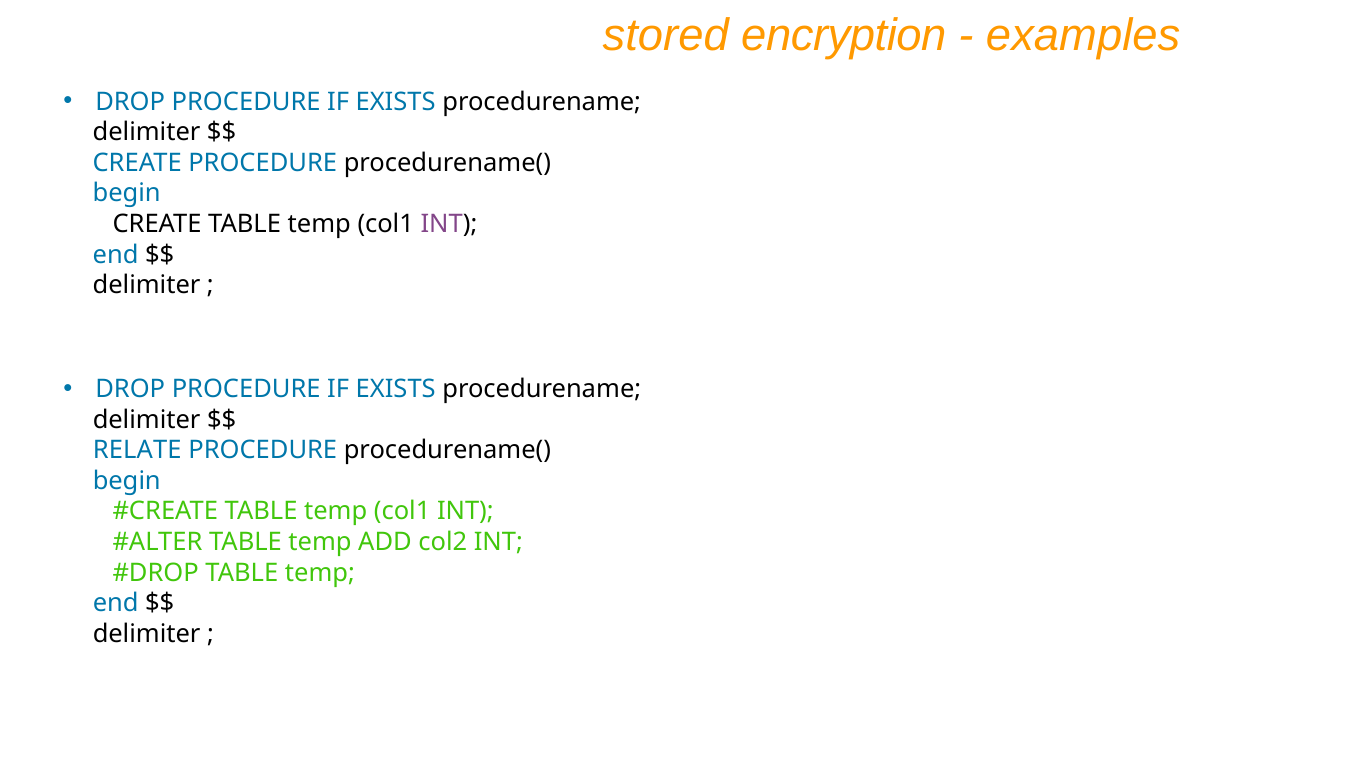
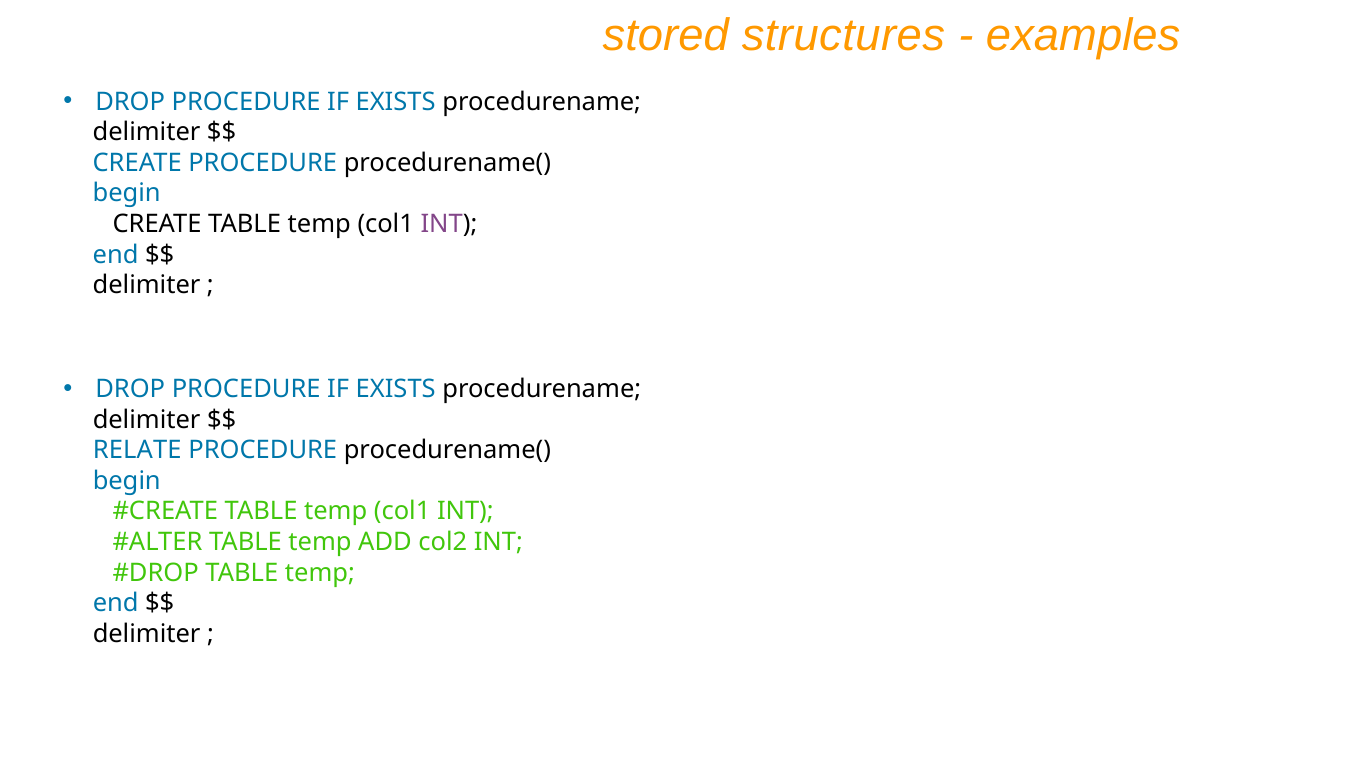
encryption: encryption -> structures
